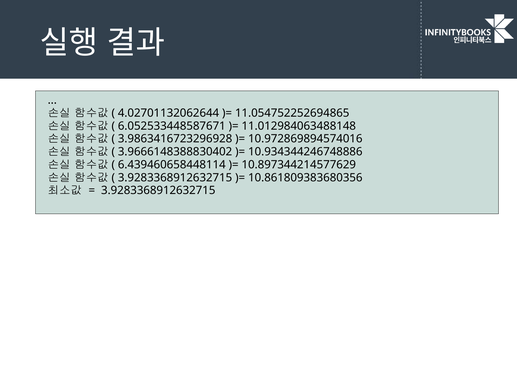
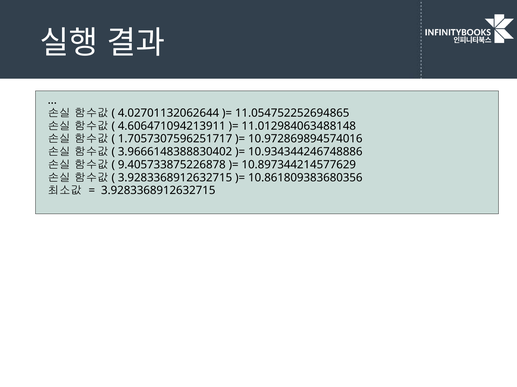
6.052533448587671: 6.052533448587671 -> 4.606471094213911
3.9863416723296928: 3.9863416723296928 -> 1.7057307596251717
6.439460658448114: 6.439460658448114 -> 9.405733875226878
